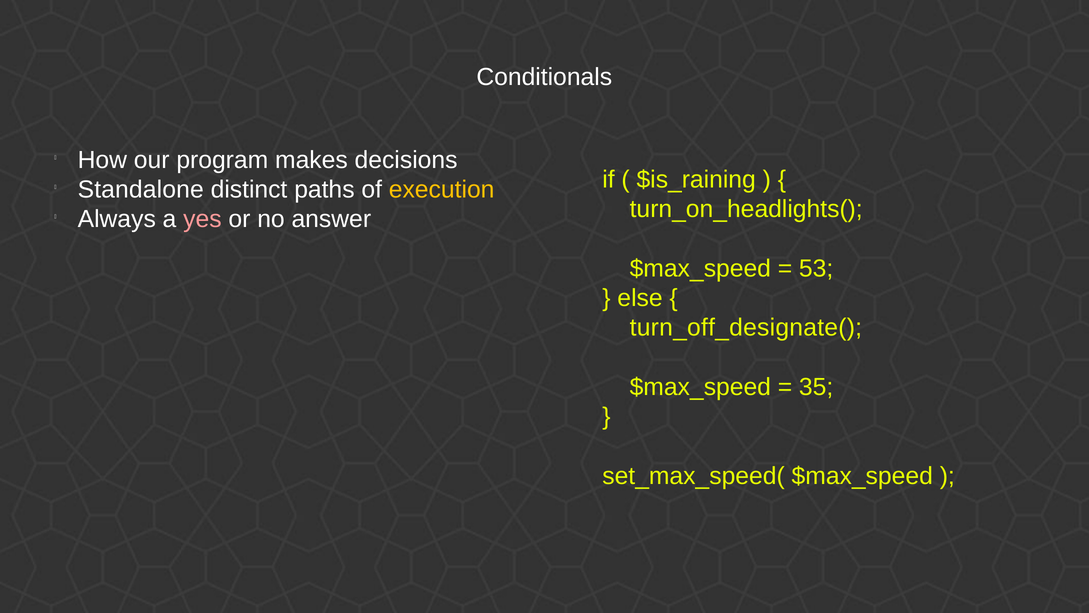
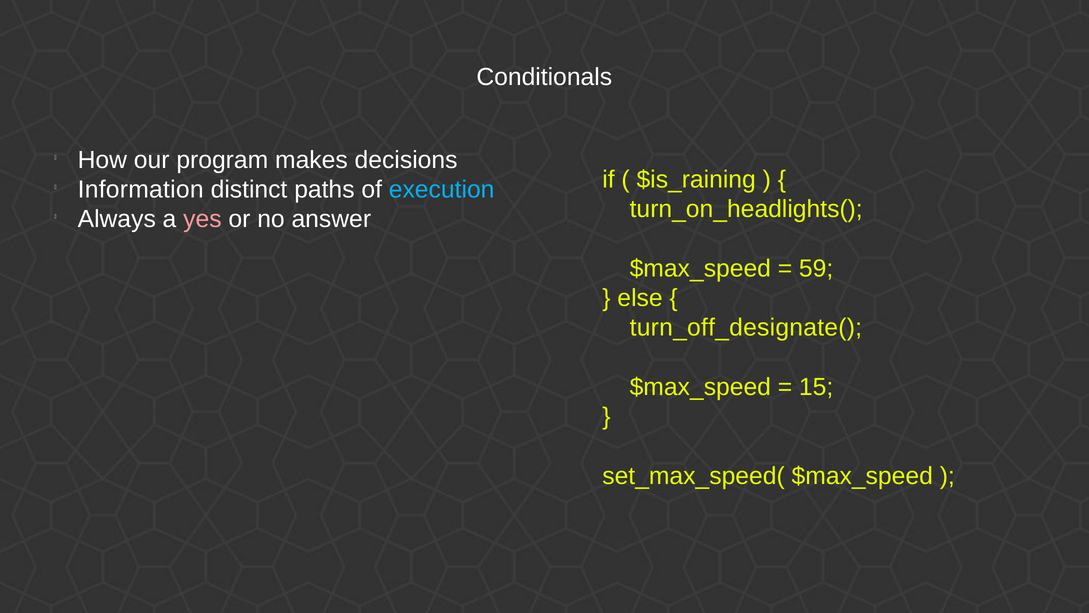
Standalone: Standalone -> Information
execution colour: yellow -> light blue
53: 53 -> 59
35: 35 -> 15
